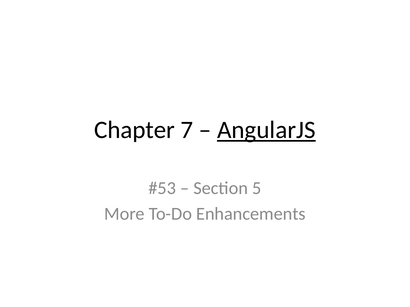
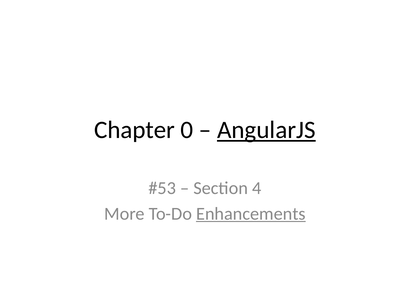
7: 7 -> 0
5: 5 -> 4
Enhancements underline: none -> present
